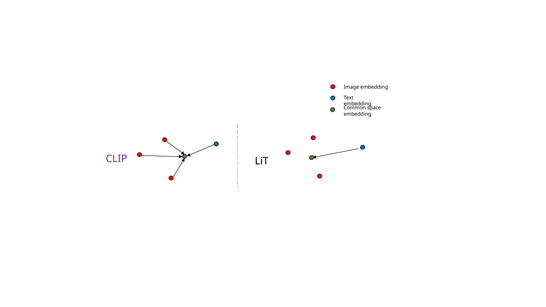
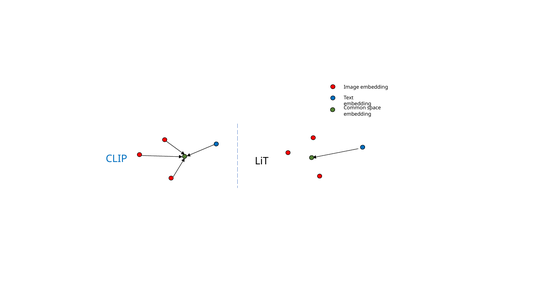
CLIP colour: purple -> blue
